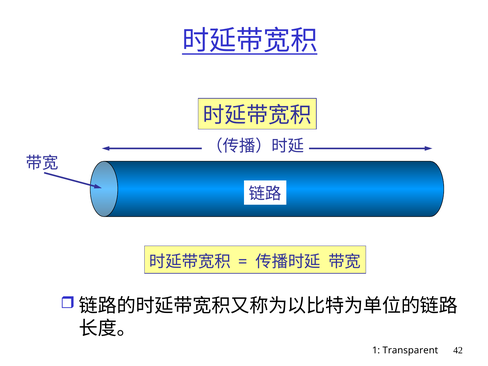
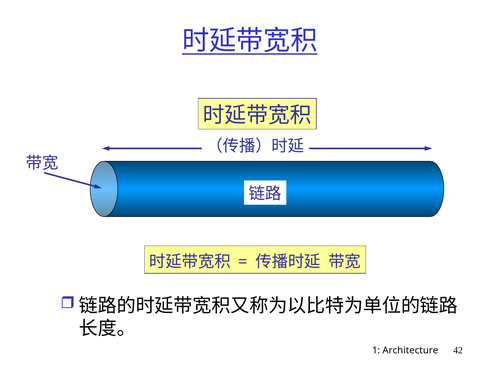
Transparent: Transparent -> Architecture
